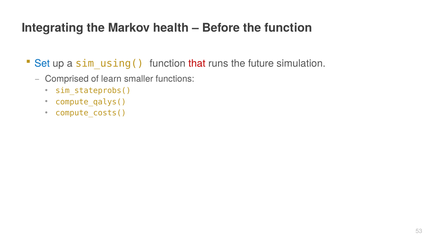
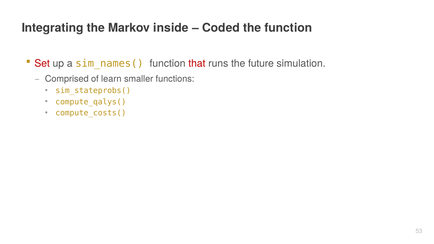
health: health -> inside
Before: Before -> Coded
Set colour: blue -> red
sim_using(: sim_using( -> sim_names(
